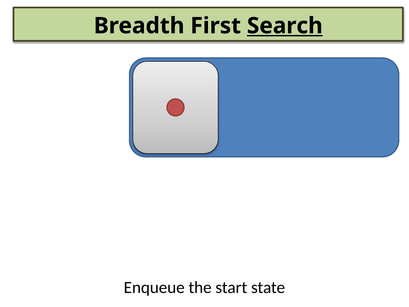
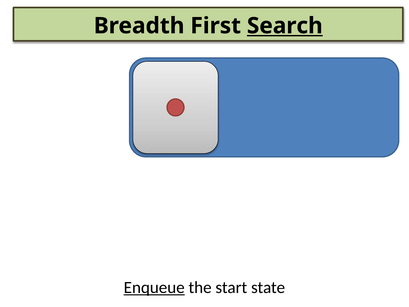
Enqueue underline: none -> present
